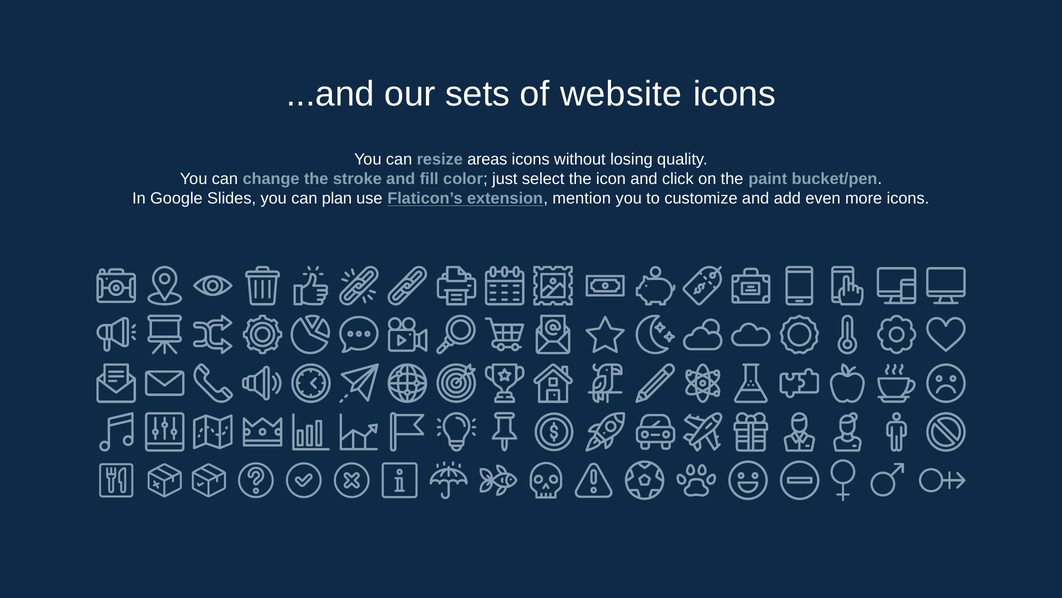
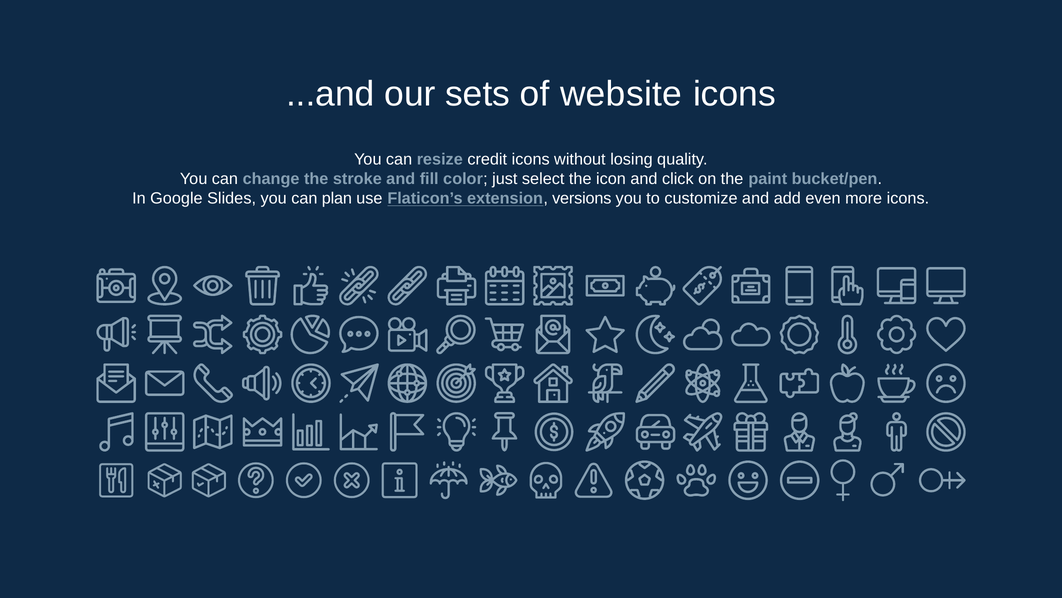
areas: areas -> credit
mention: mention -> versions
